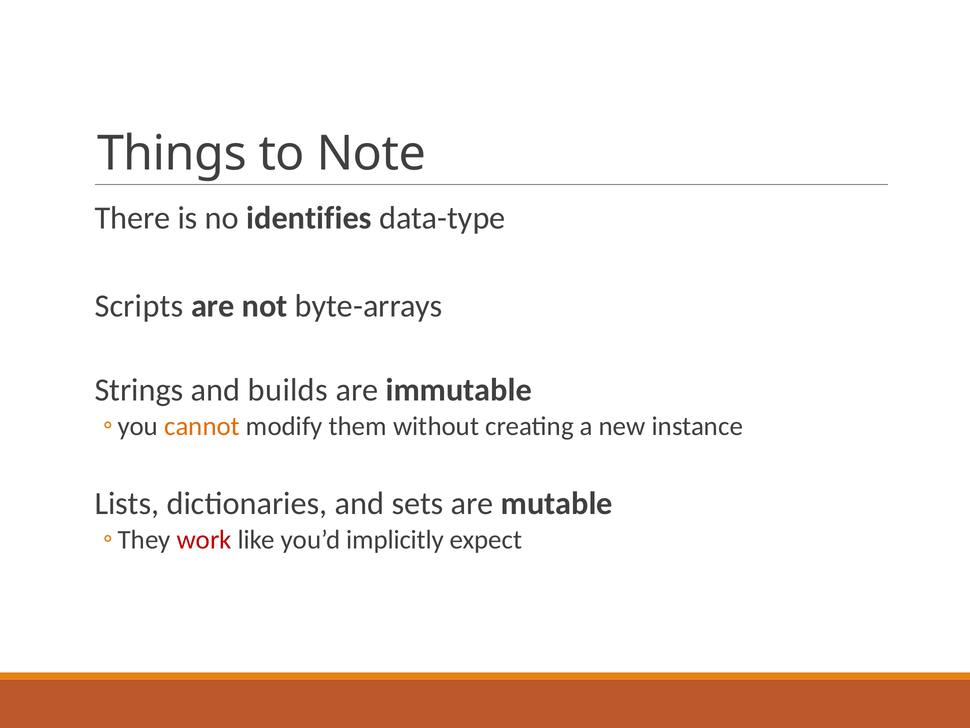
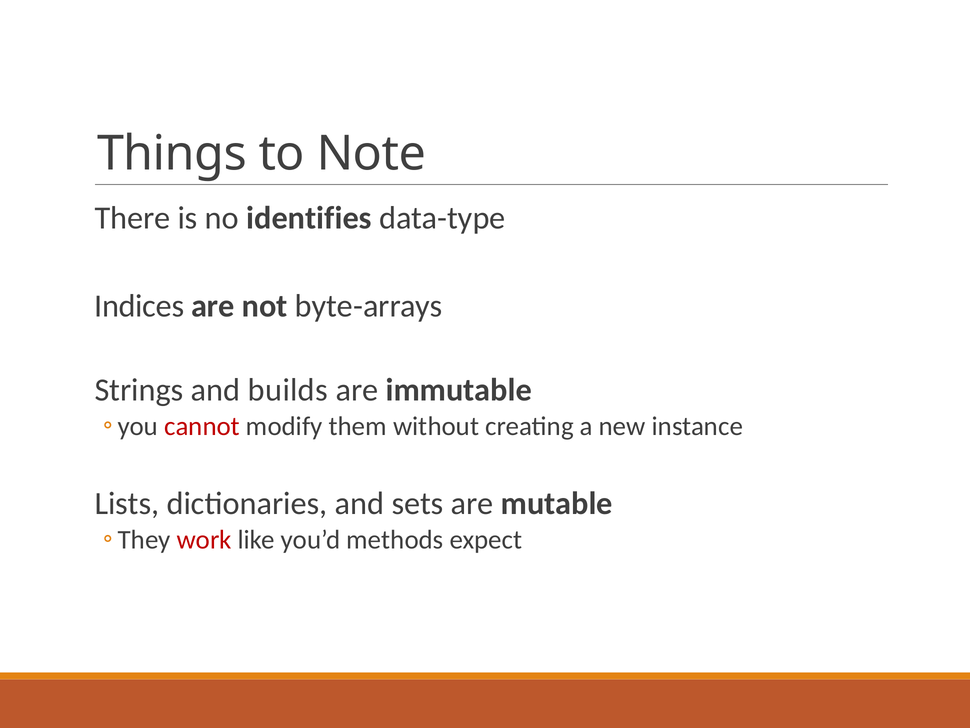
Scripts: Scripts -> Indices
cannot colour: orange -> red
implicitly: implicitly -> methods
